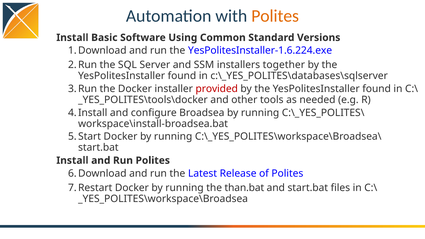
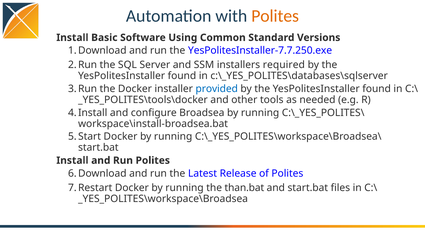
YesPolitesInstaller-1.6.224.exe: YesPolitesInstaller-1.6.224.exe -> YesPolitesInstaller-7.7.250.exe
together: together -> required
provided colour: red -> blue
